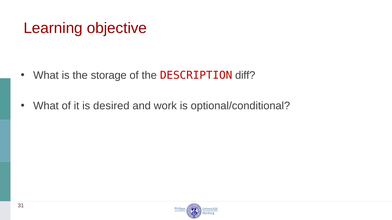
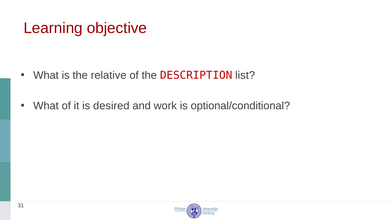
storage: storage -> relative
diff: diff -> list
